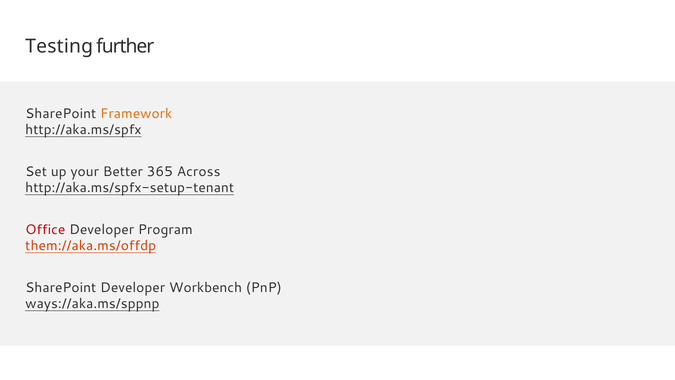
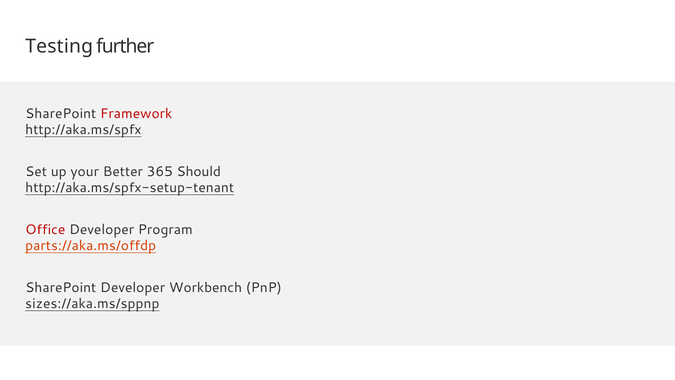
Framework colour: orange -> red
Across: Across -> Should
them://aka.ms/offdp: them://aka.ms/offdp -> parts://aka.ms/offdp
ways://aka.ms/sppnp: ways://aka.ms/sppnp -> sizes://aka.ms/sppnp
